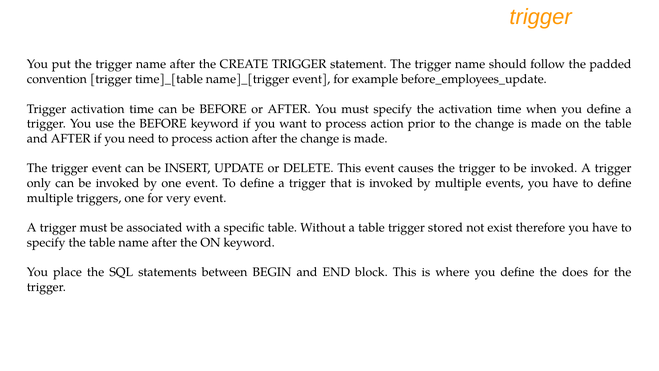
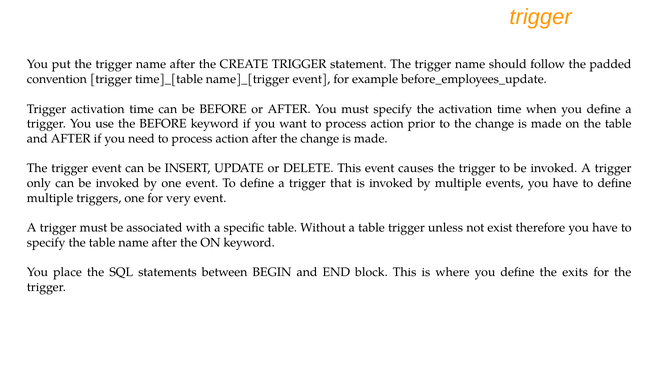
stored: stored -> unless
does: does -> exits
